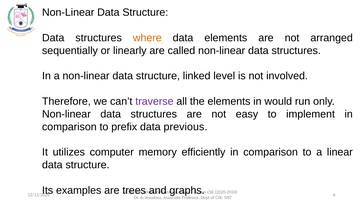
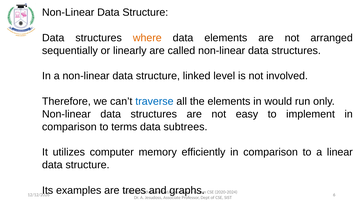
traverse colour: purple -> blue
prefix: prefix -> terms
previous: previous -> subtrees
